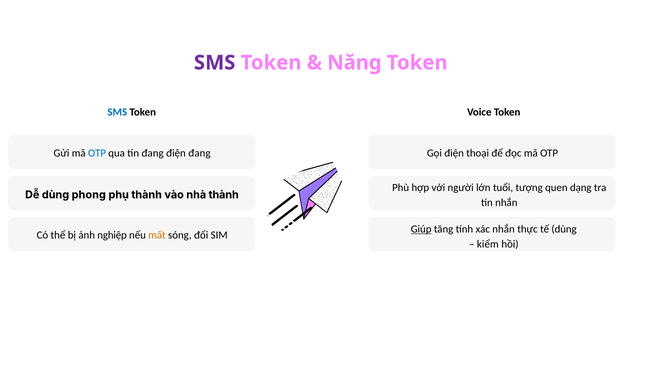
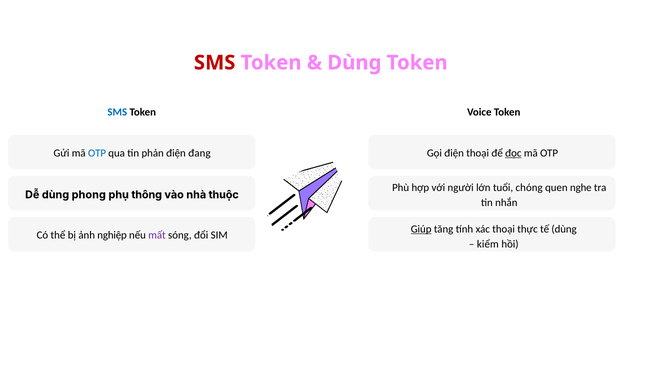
SMS at (215, 63) colour: purple -> red
Năng at (354, 63): Năng -> Dùng
tin đang: đang -> phản
đọc underline: none -> present
tượng: tượng -> chóng
dạng: dạng -> nghe
phụ thành: thành -> thông
nhà thành: thành -> thuộc
xác nhắn: nhắn -> thoại
mất colour: orange -> purple
